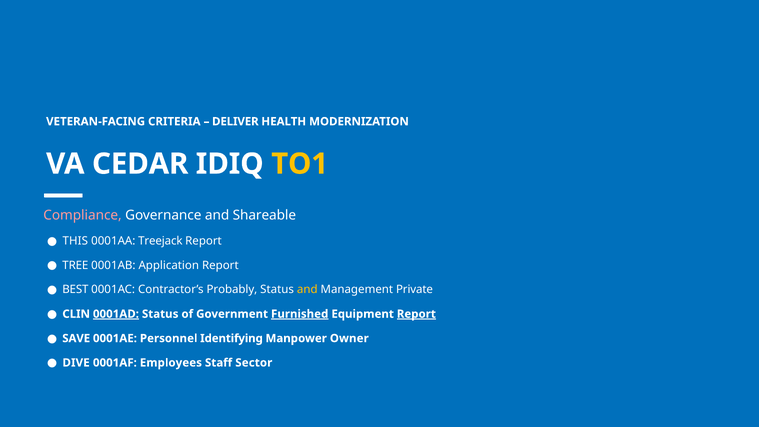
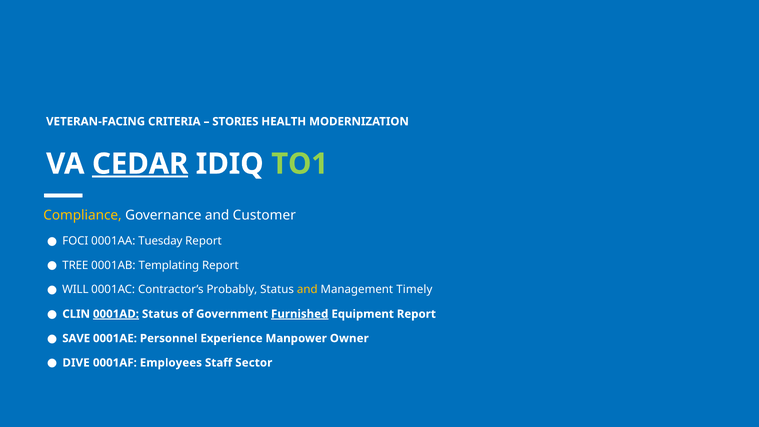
DELIVER: DELIVER -> STORIES
CEDAR underline: none -> present
TO1 colour: yellow -> light green
Compliance colour: pink -> yellow
Shareable: Shareable -> Customer
THIS: THIS -> FOCI
Treejack: Treejack -> Tuesday
Application: Application -> Templating
BEST: BEST -> WILL
Private: Private -> Timely
Report at (416, 314) underline: present -> none
Identifying: Identifying -> Experience
